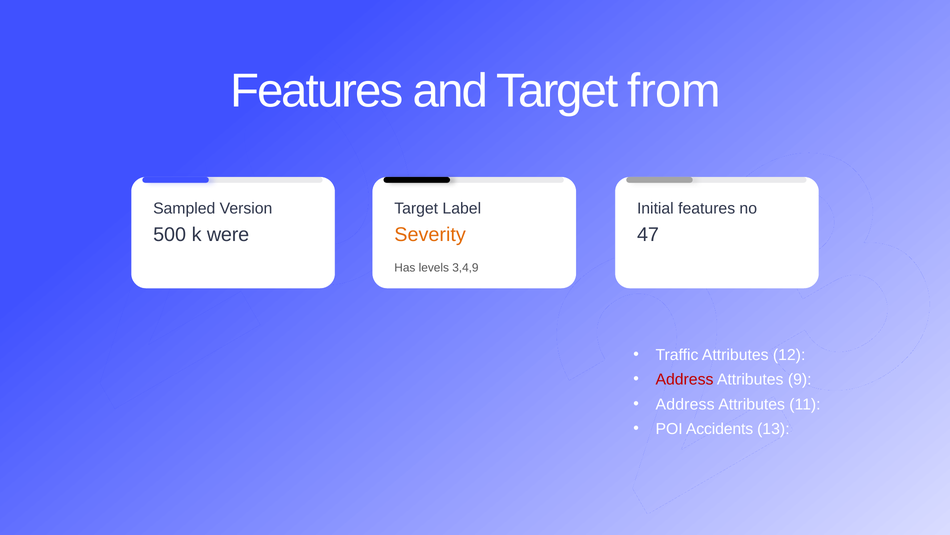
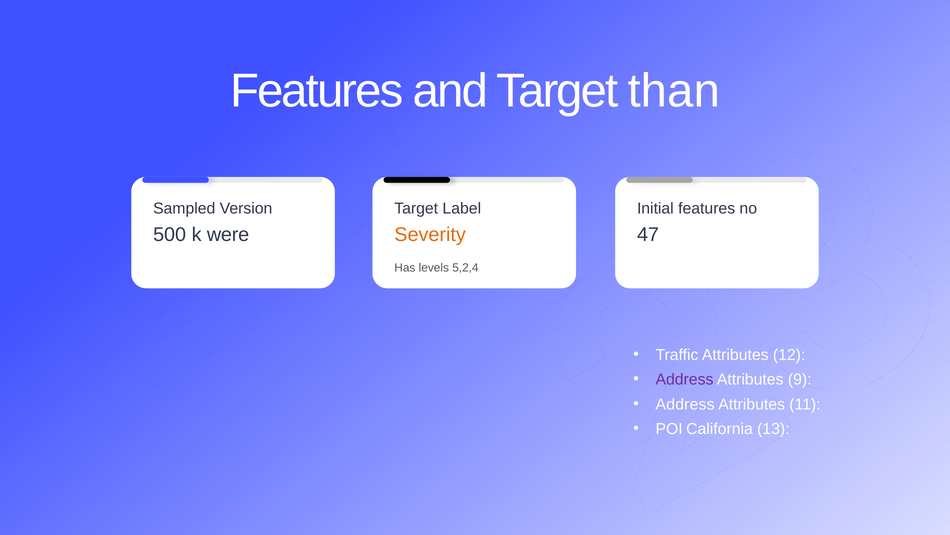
from: from -> than
3,4,9: 3,4,9 -> 5,2,4
Address at (684, 379) colour: red -> purple
Accidents: Accidents -> California
